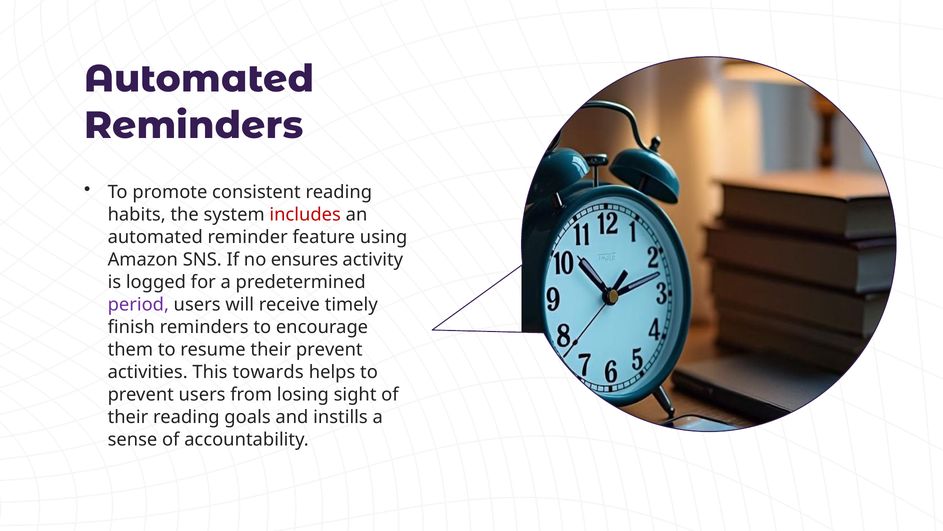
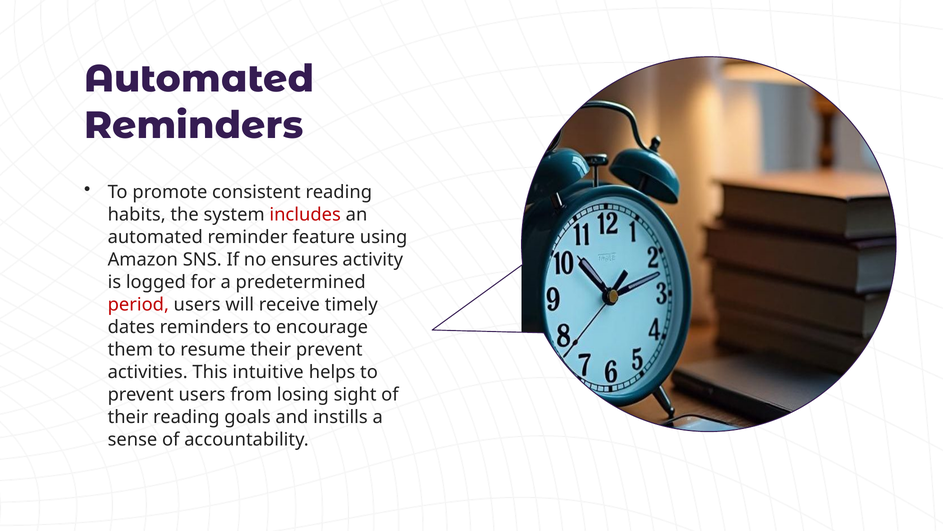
period colour: purple -> red
finish: finish -> dates
towards: towards -> intuitive
